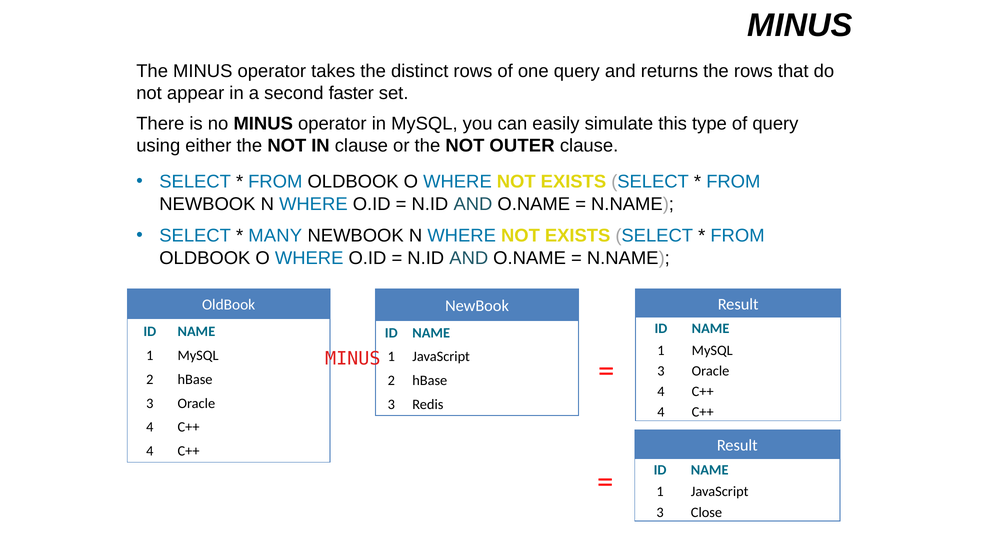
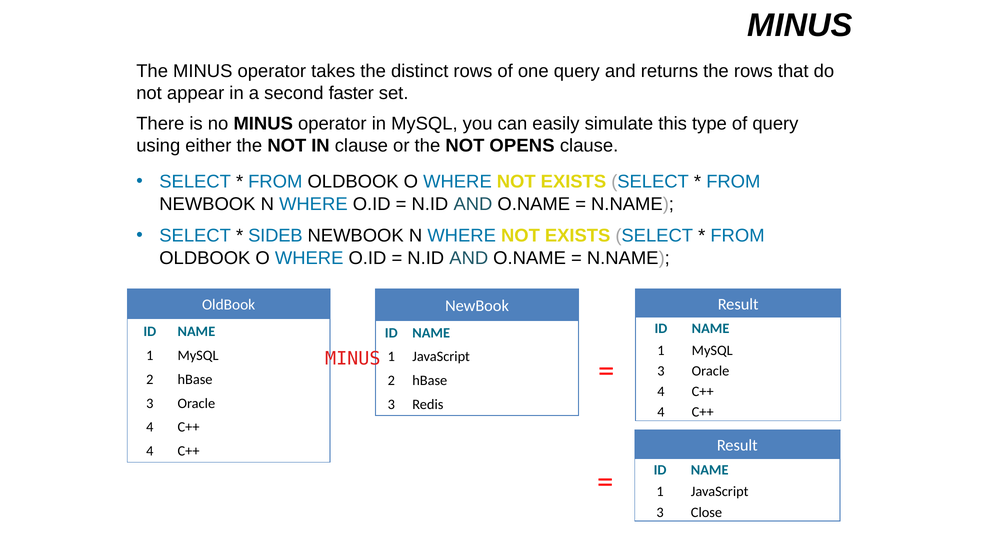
OUTER: OUTER -> OPENS
MANY: MANY -> SIDEB
